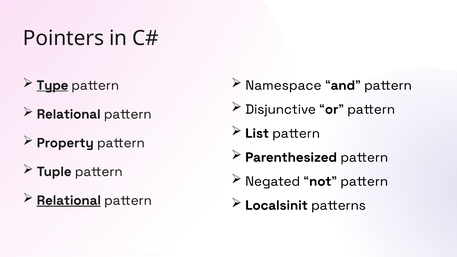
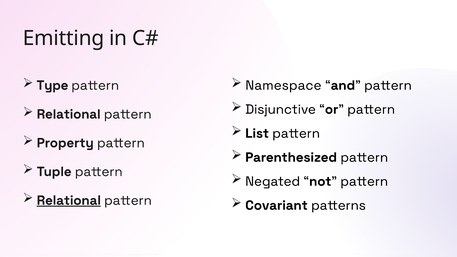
Pointers: Pointers -> Emitting
Type underline: present -> none
Localsinit: Localsinit -> Covariant
